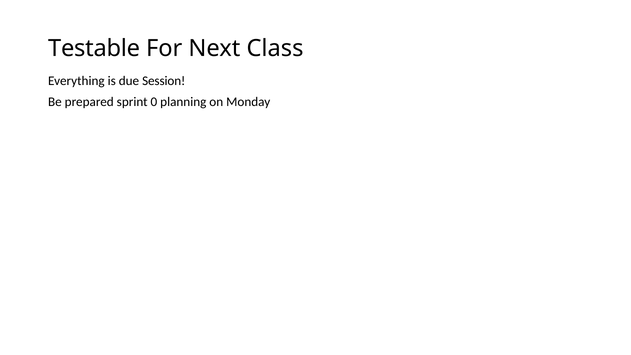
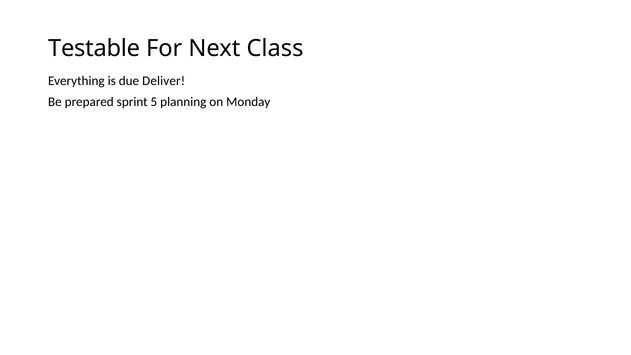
Session: Session -> Deliver
0: 0 -> 5
